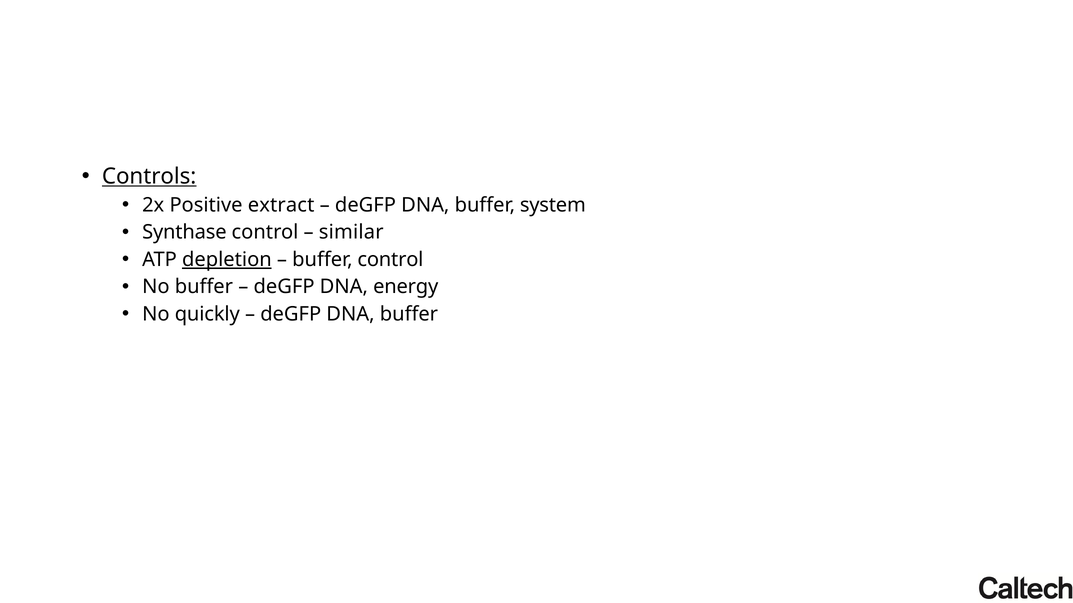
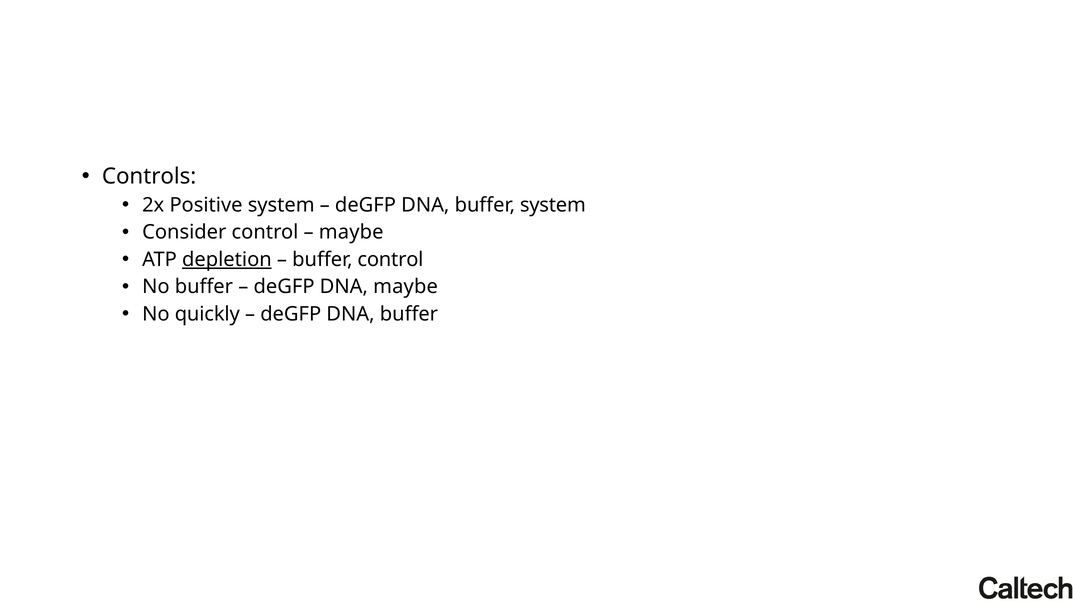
Controls underline: present -> none
Positive extract: extract -> system
Synthase: Synthase -> Consider
similar at (351, 232): similar -> maybe
DNA energy: energy -> maybe
